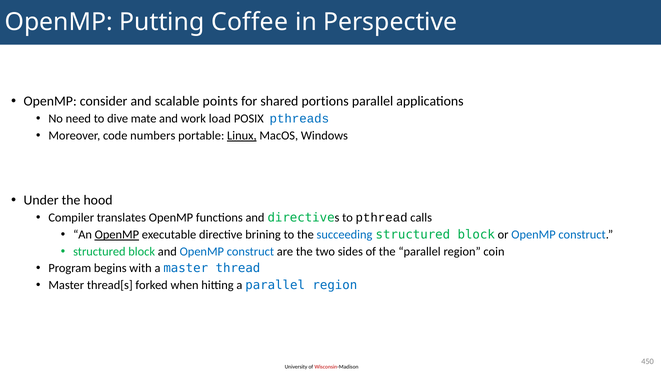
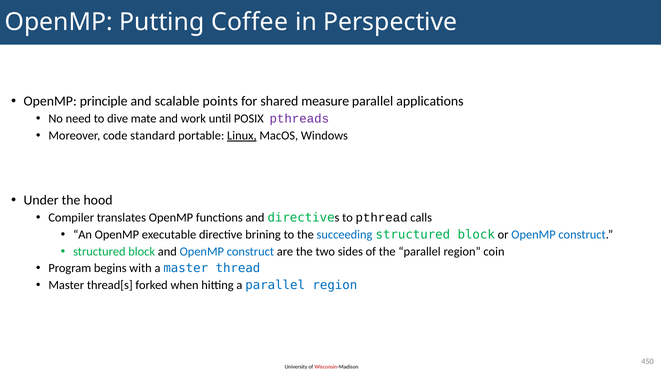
consider: consider -> principle
portions: portions -> measure
load: load -> until
pthreads colour: blue -> purple
numbers: numbers -> standard
OpenMP at (117, 235) underline: present -> none
